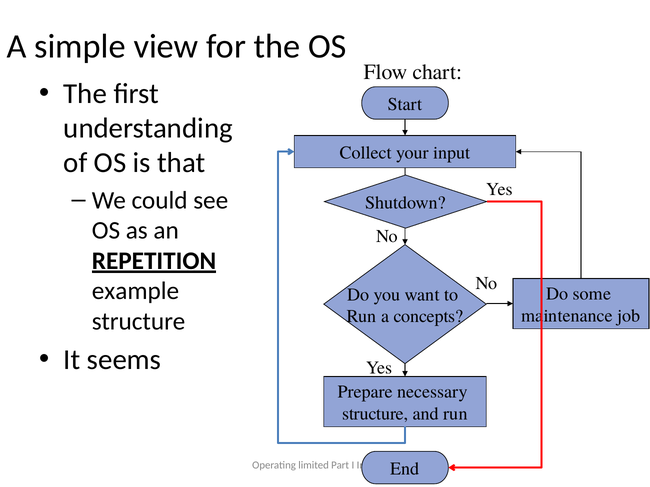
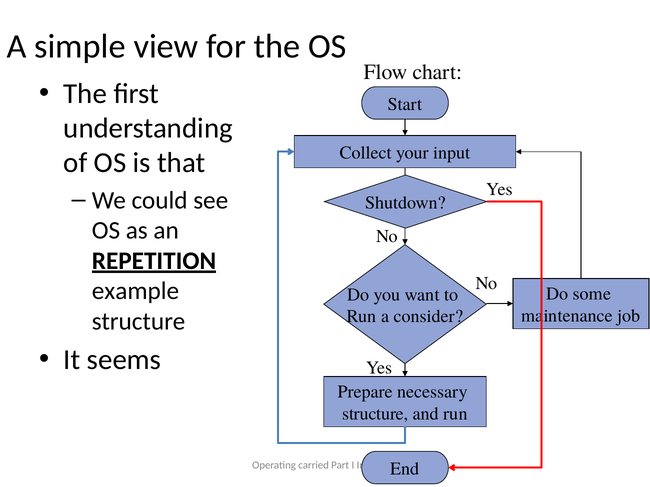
concepts: concepts -> consider
limited: limited -> carried
